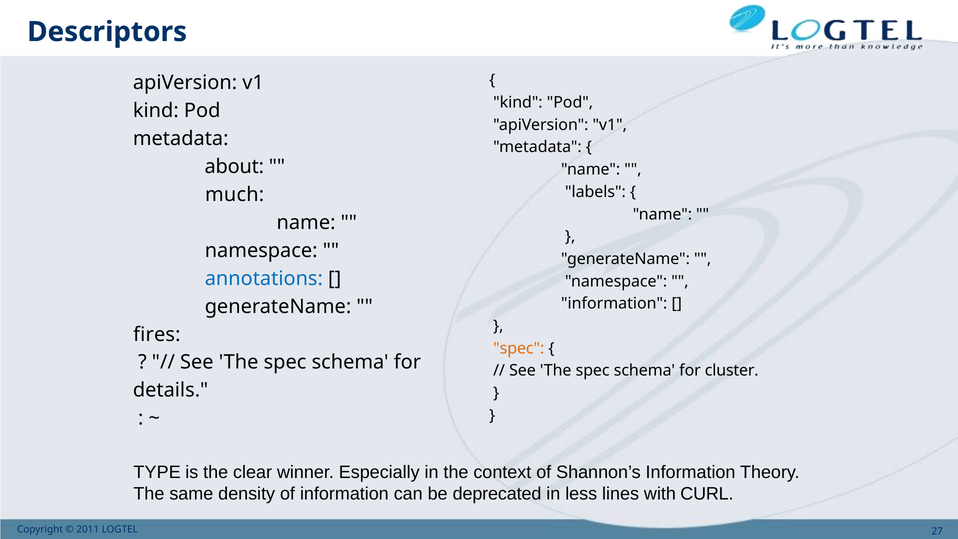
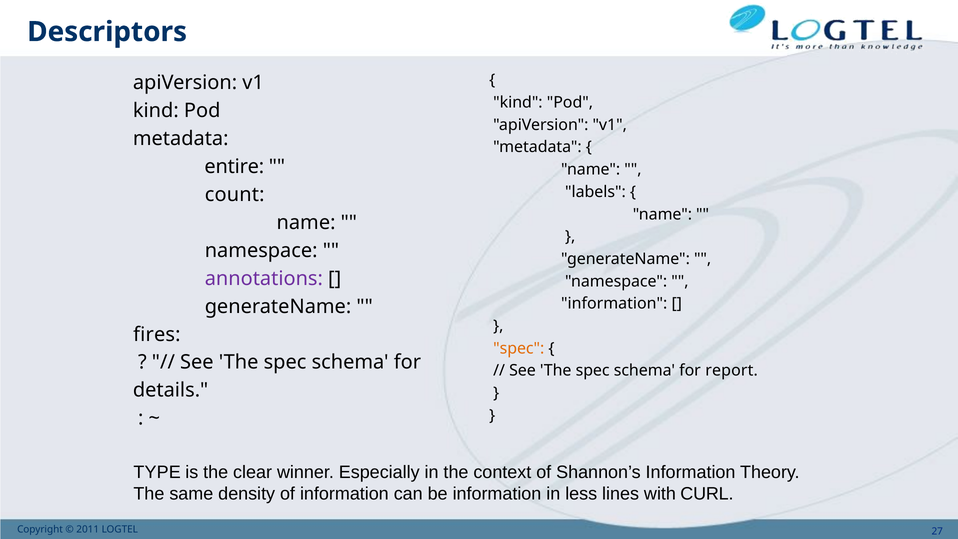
about: about -> entire
much: much -> count
annotations colour: blue -> purple
cluster: cluster -> report
be deprecated: deprecated -> information
